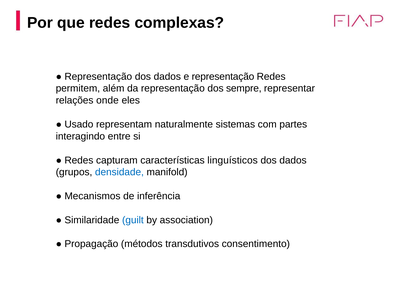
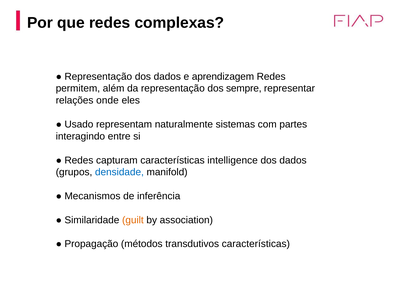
e representação: representação -> aprendizagem
linguísticos: linguísticos -> intelligence
guilt colour: blue -> orange
transdutivos consentimento: consentimento -> características
